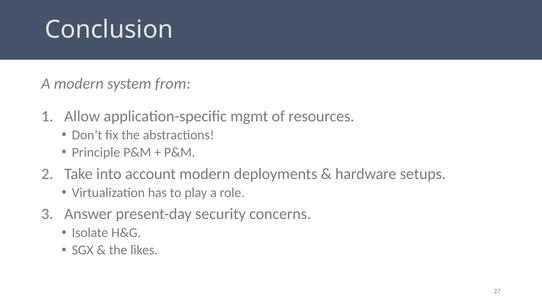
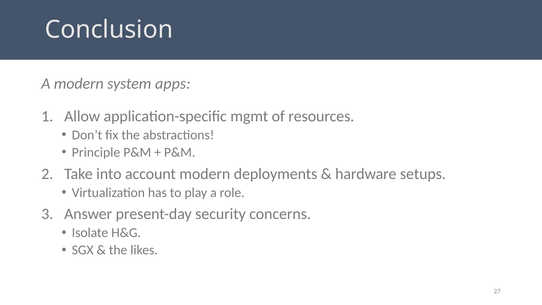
from: from -> apps
